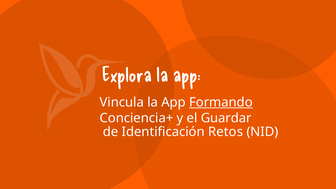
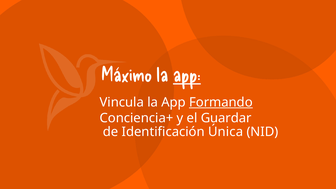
Explora: Explora -> Máximo
app at (187, 75) underline: none -> present
Retos: Retos -> Única
